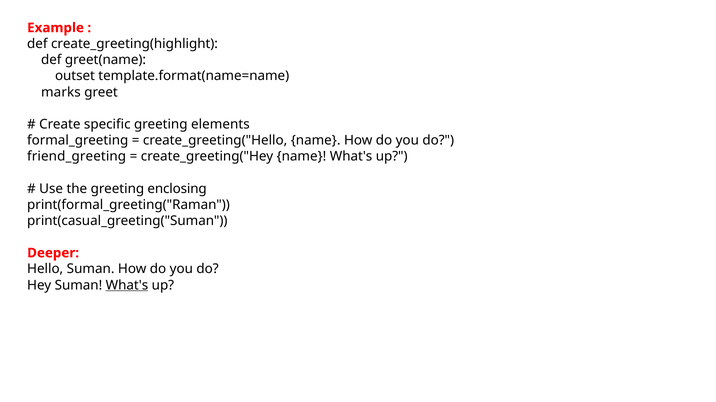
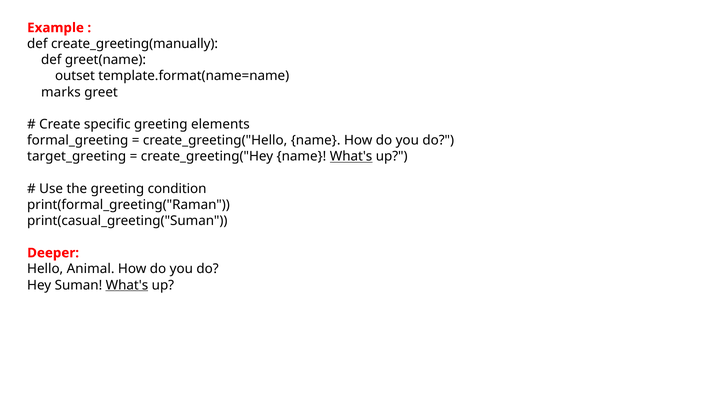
create_greeting(highlight: create_greeting(highlight -> create_greeting(manually
friend_greeting: friend_greeting -> target_greeting
What's at (351, 157) underline: none -> present
enclosing: enclosing -> condition
Hello Suman: Suman -> Animal
